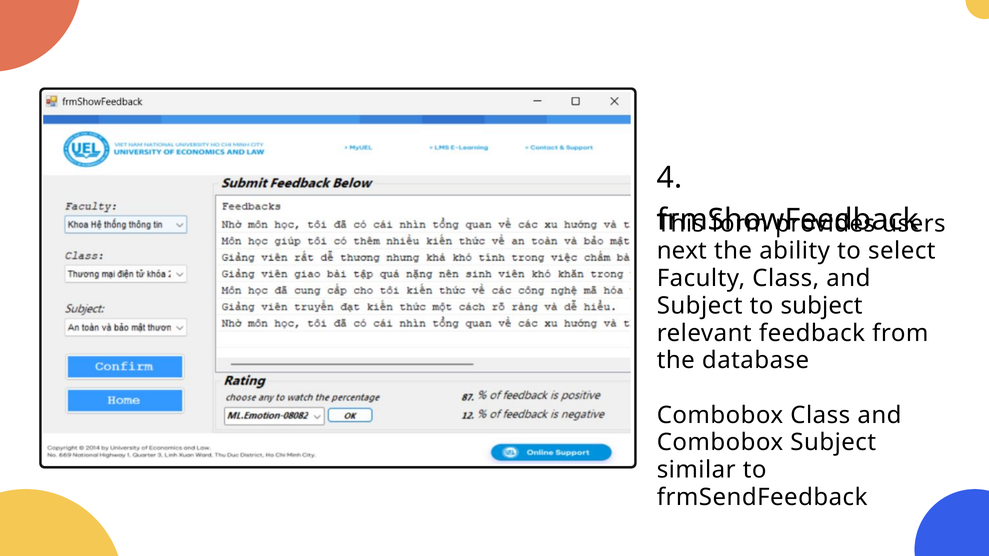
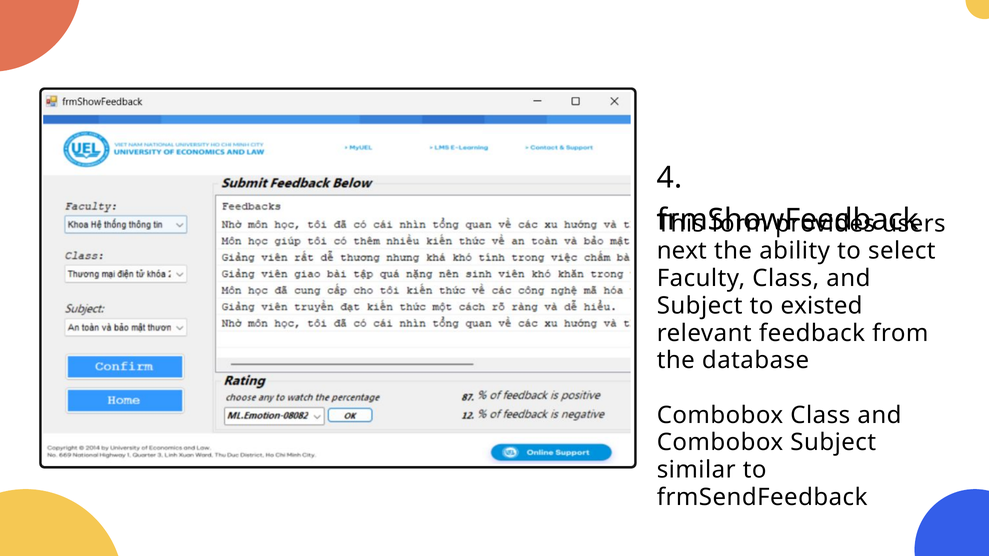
to subject: subject -> existed
